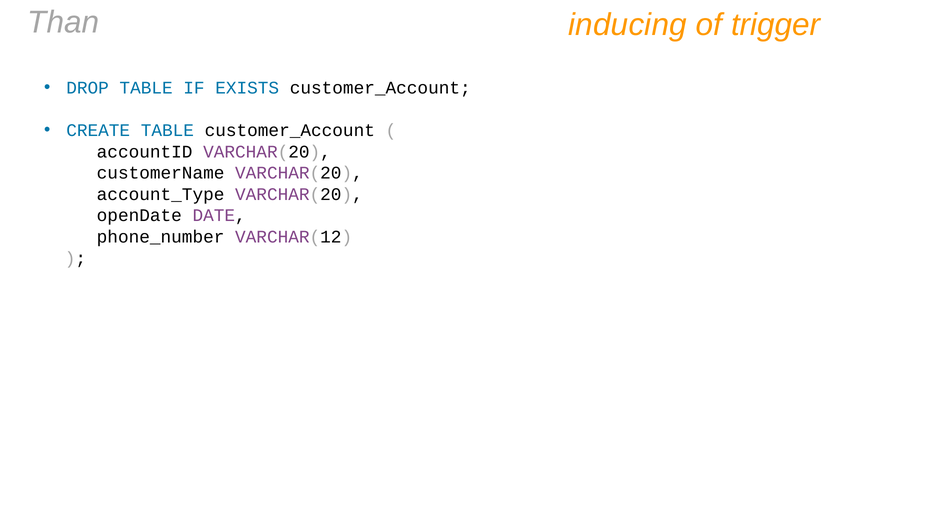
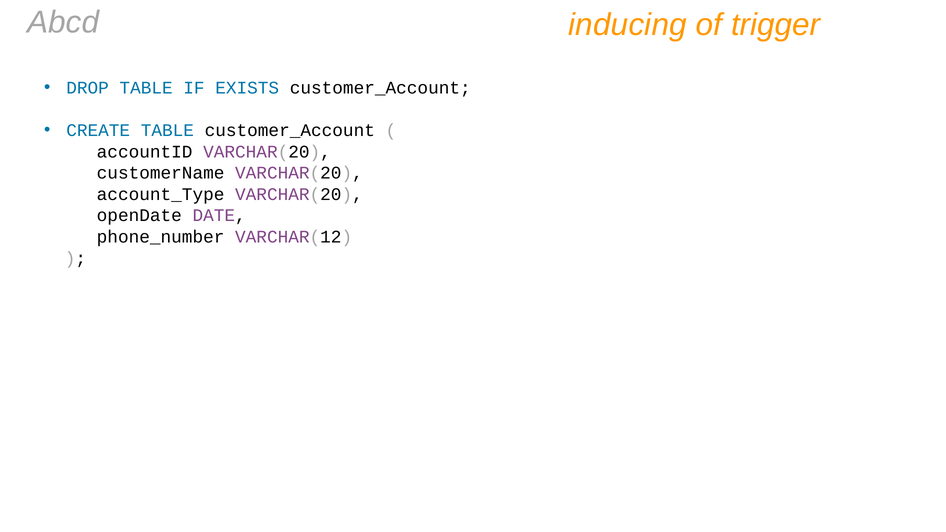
Than: Than -> Abcd
